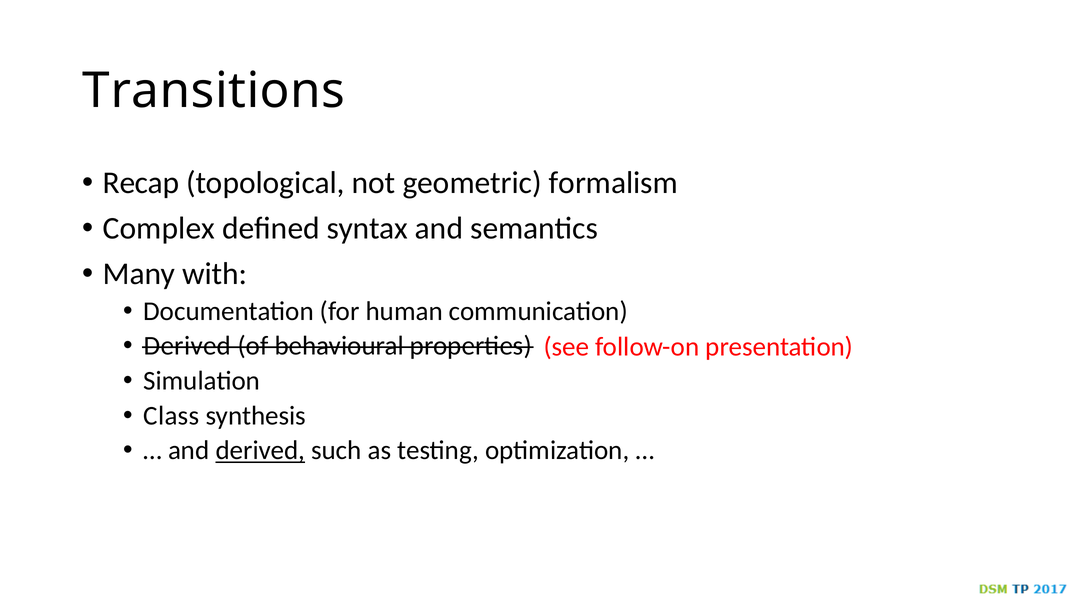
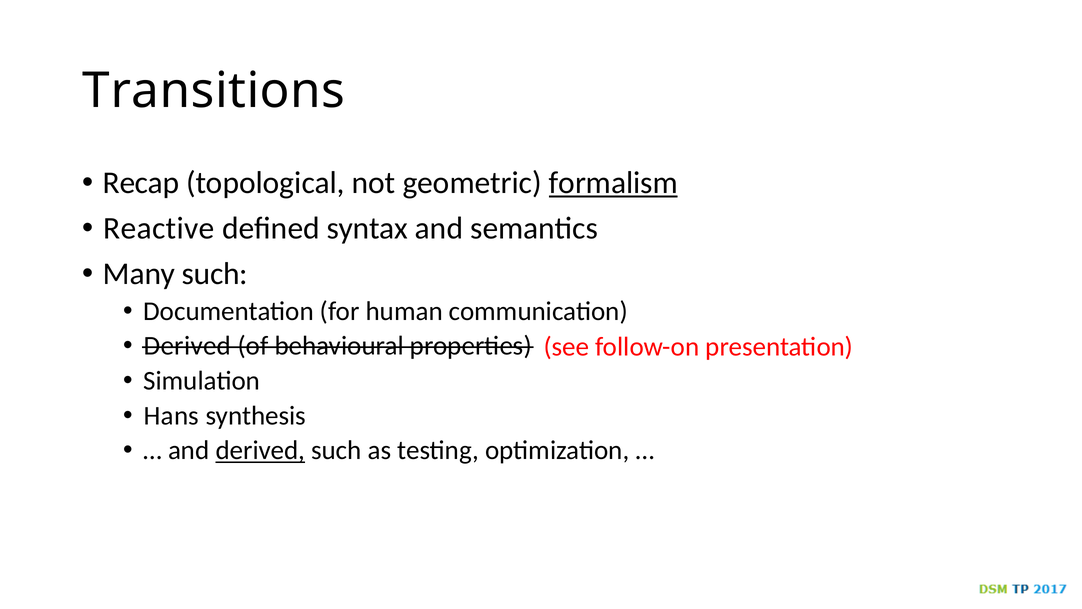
formalism underline: none -> present
Complex: Complex -> Reactive
Many with: with -> such
Class: Class -> Hans
